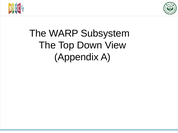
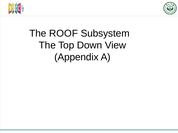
WARP: WARP -> ROOF
